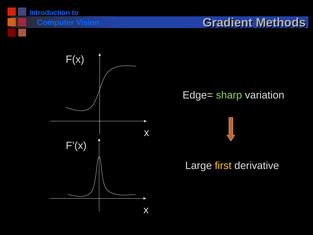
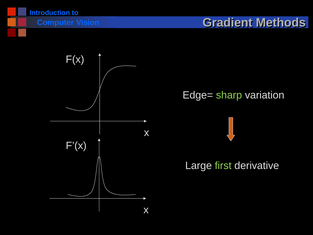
first colour: yellow -> light green
